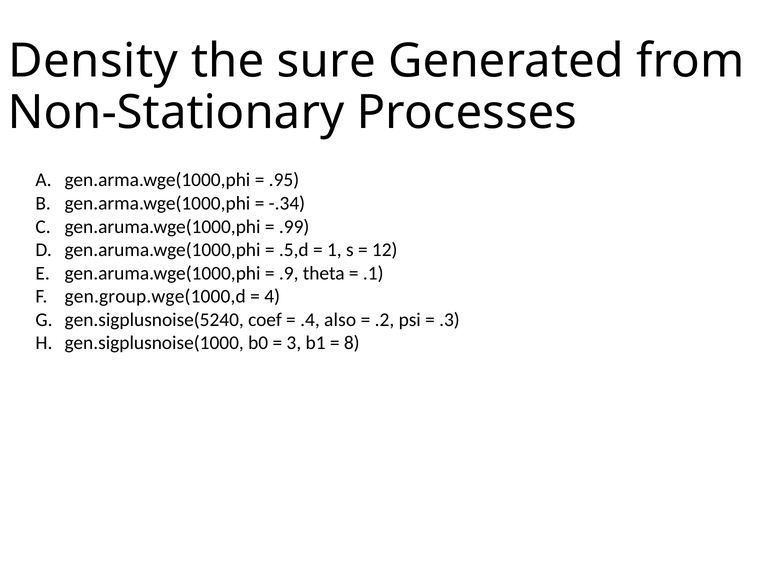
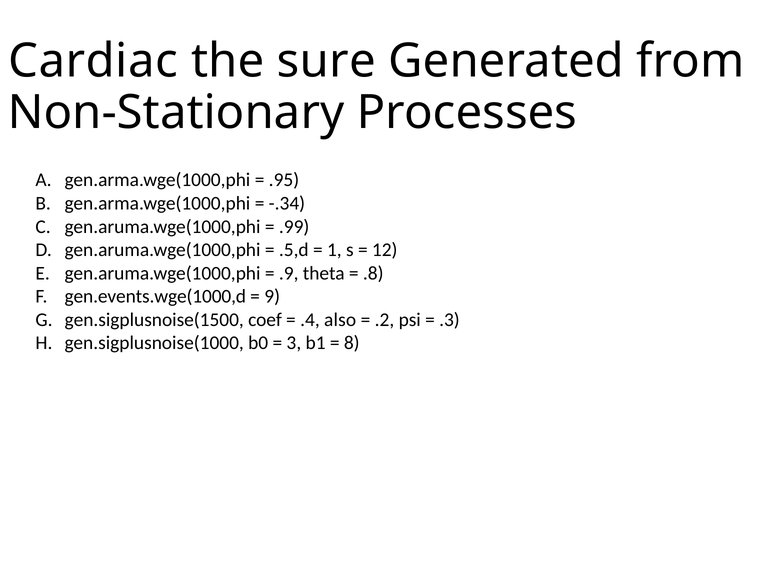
Density: Density -> Cardiac
.1: .1 -> .8
gen.group.wge(1000,d: gen.group.wge(1000,d -> gen.events.wge(1000,d
4: 4 -> 9
gen.sigplusnoise(5240: gen.sigplusnoise(5240 -> gen.sigplusnoise(1500
